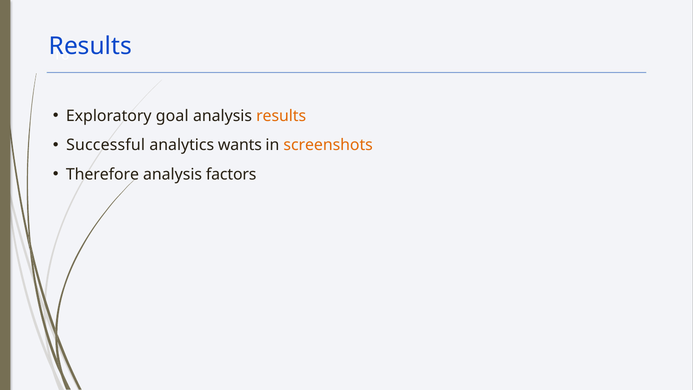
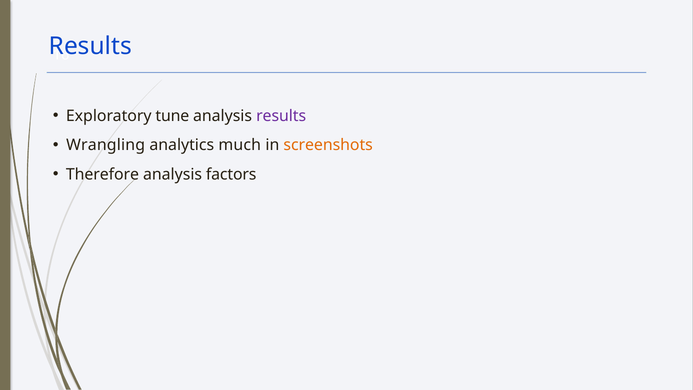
goal: goal -> tune
results at (281, 116) colour: orange -> purple
Successful: Successful -> Wrangling
wants: wants -> much
